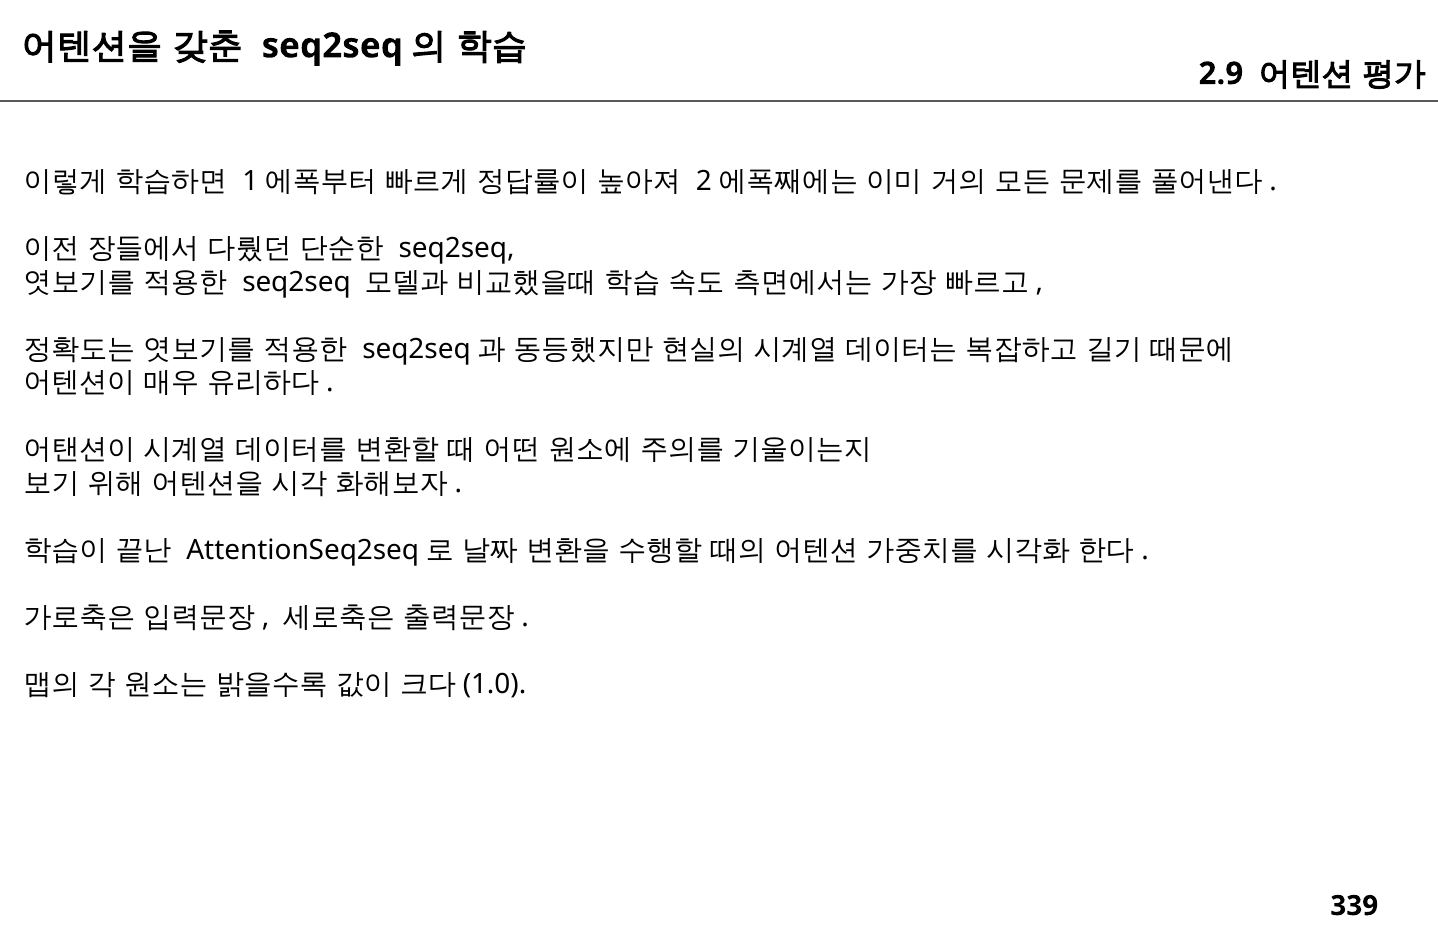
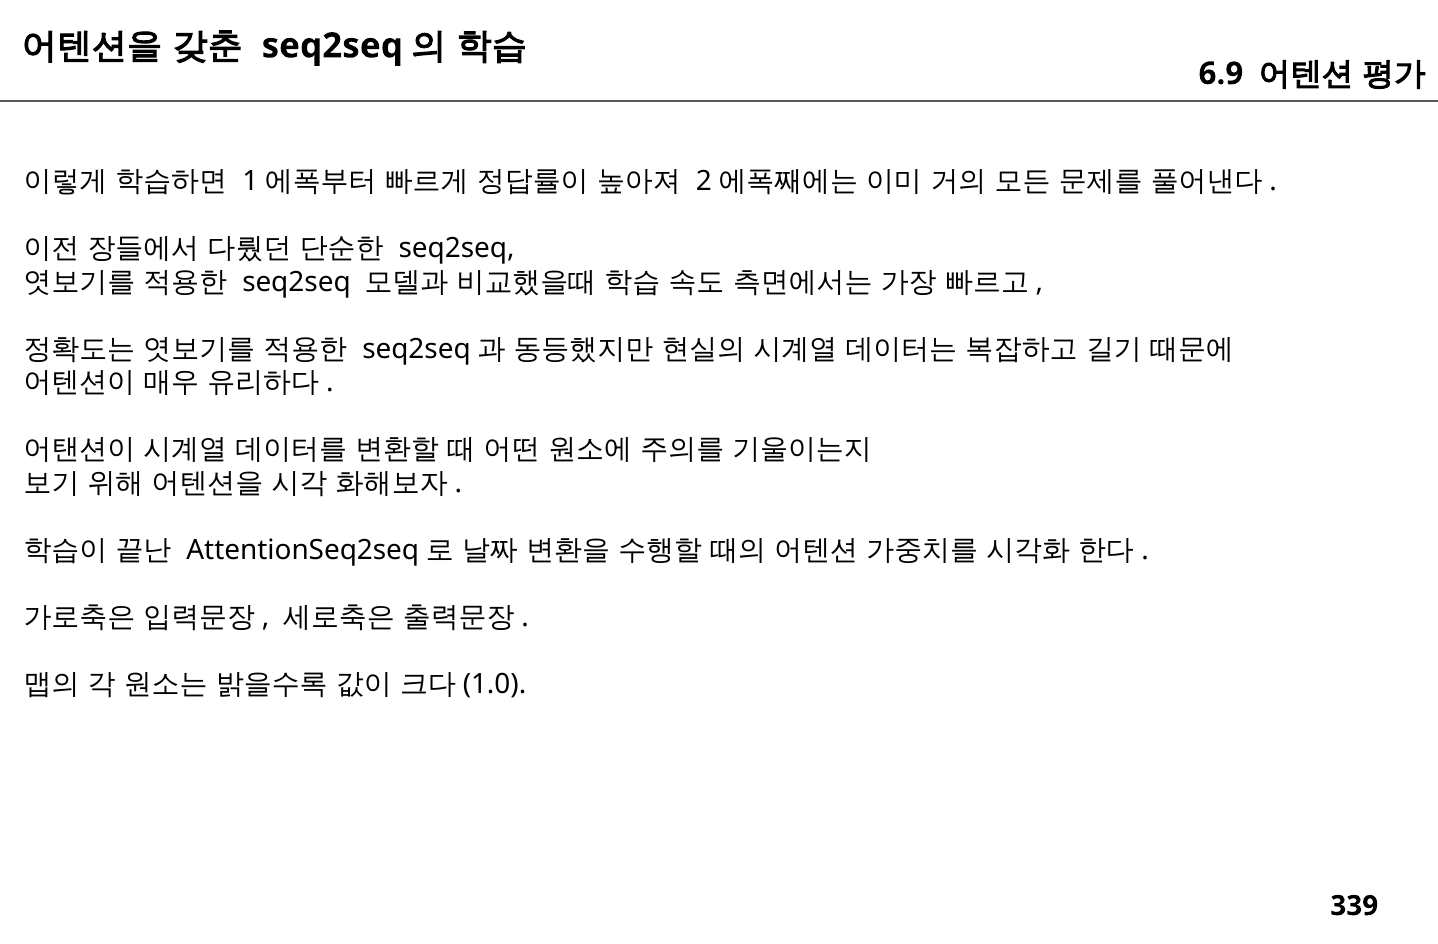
2.9: 2.9 -> 6.9
